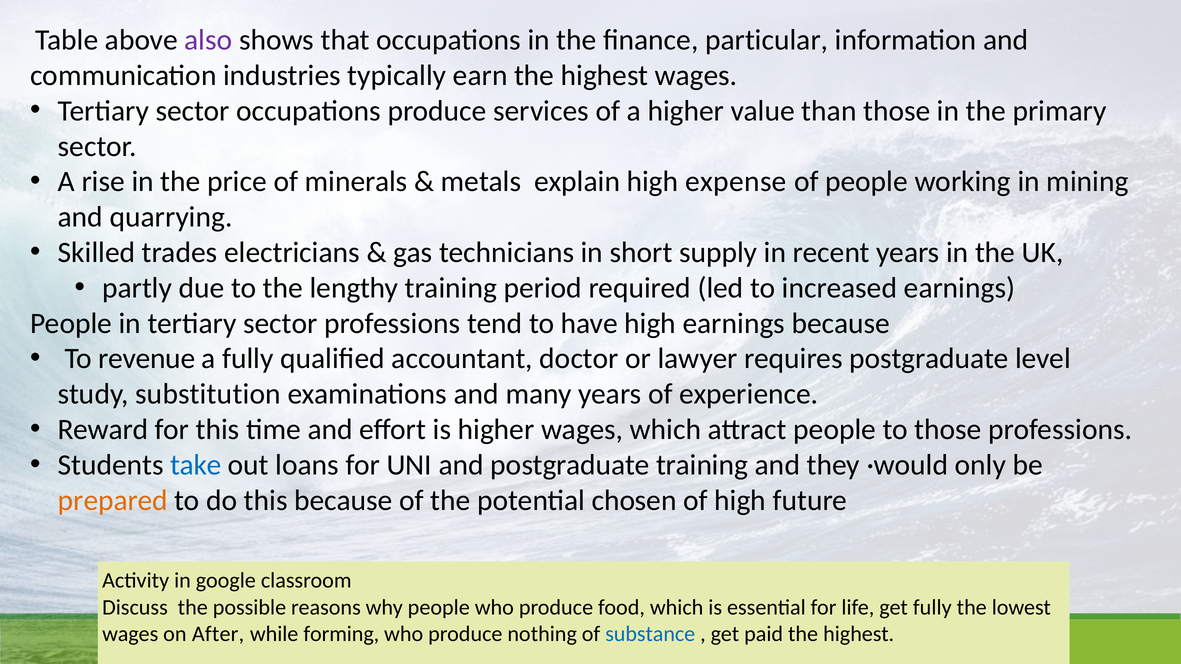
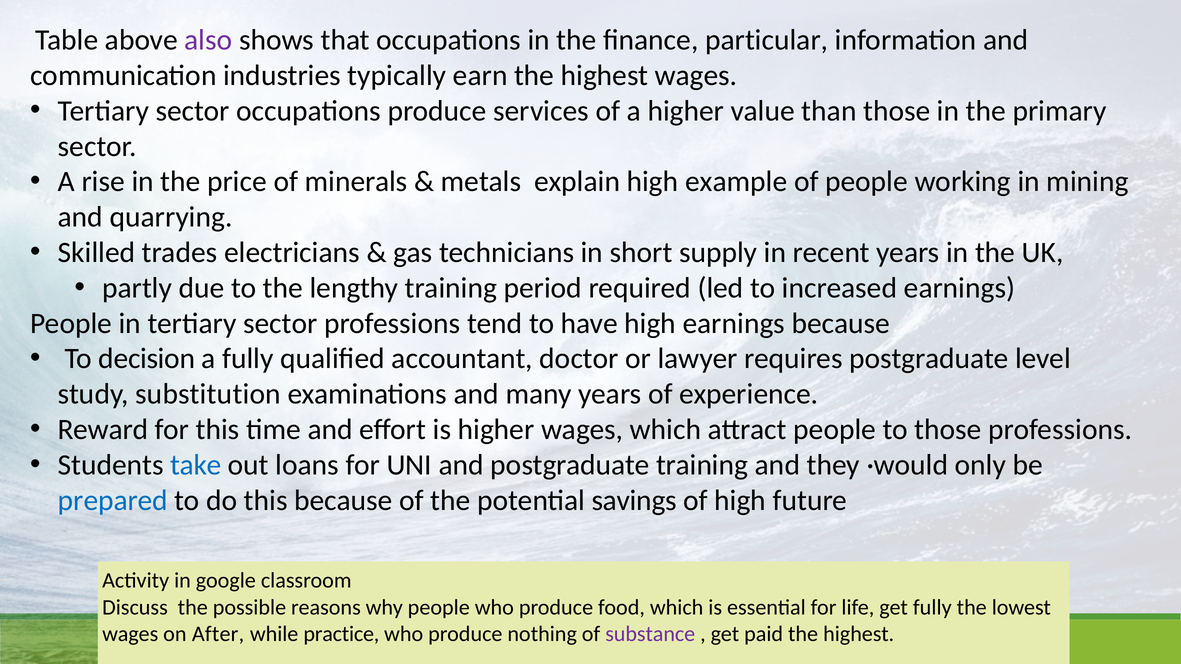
expense: expense -> example
revenue: revenue -> decision
prepared colour: orange -> blue
chosen: chosen -> savings
forming: forming -> practice
substance colour: blue -> purple
